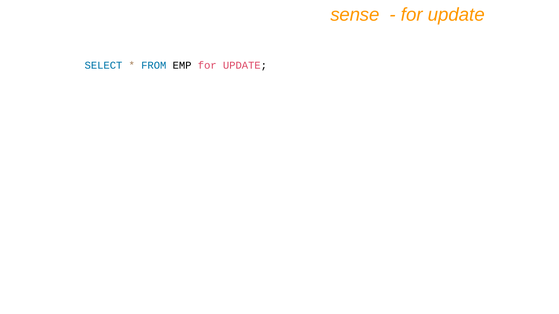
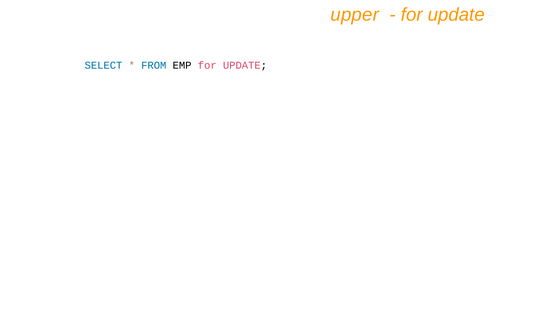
sense: sense -> upper
